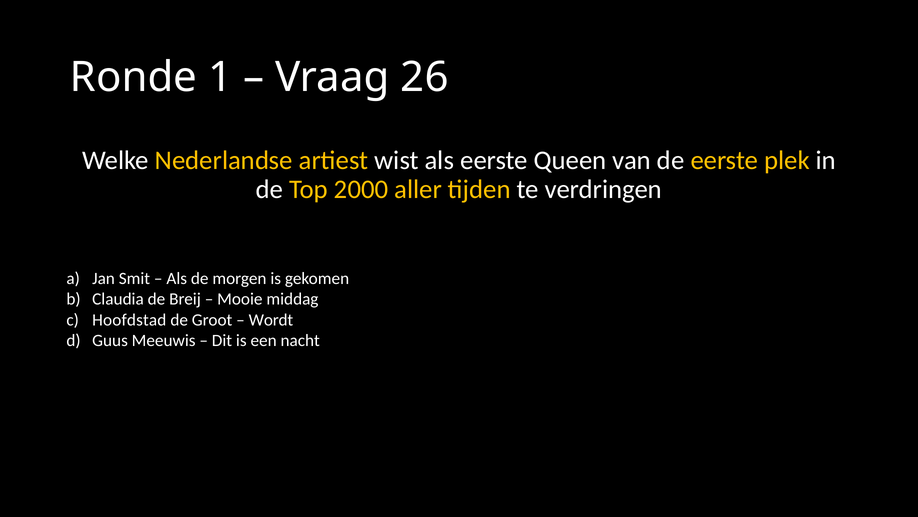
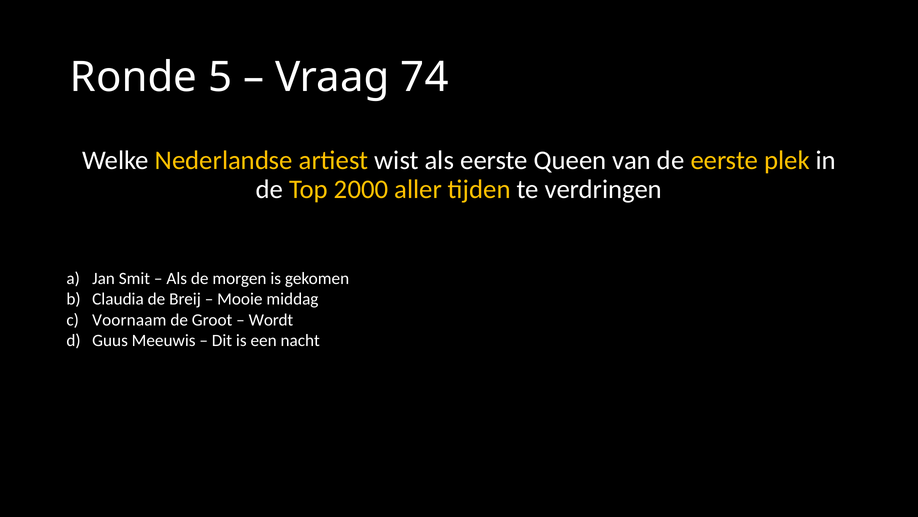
1: 1 -> 5
26: 26 -> 74
Hoofdstad: Hoofdstad -> Voornaam
